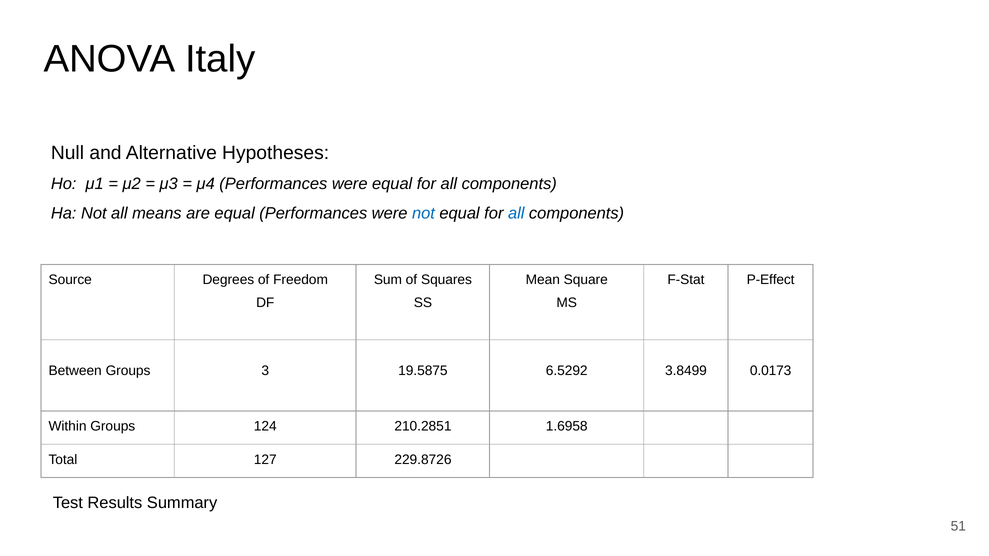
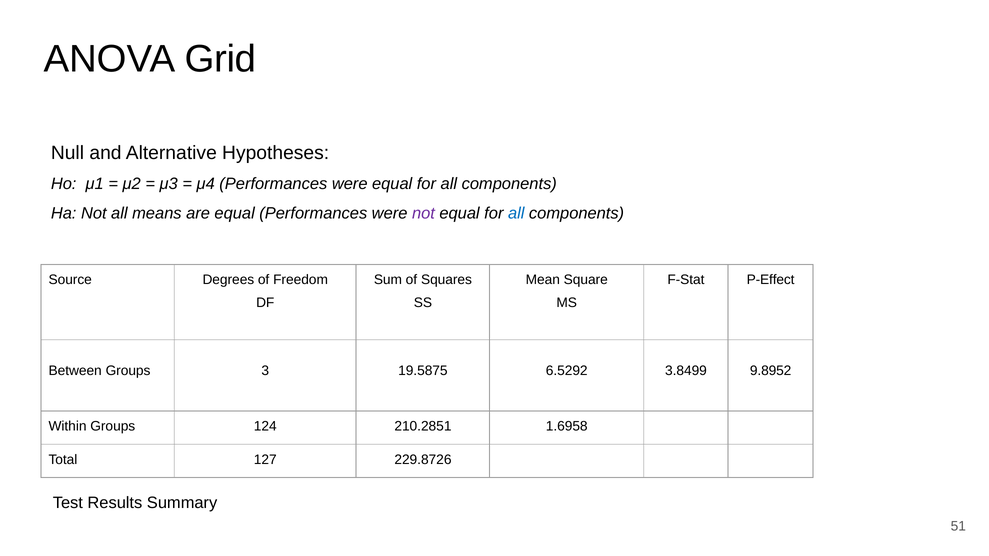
Italy: Italy -> Grid
not at (423, 214) colour: blue -> purple
0.0173: 0.0173 -> 9.8952
